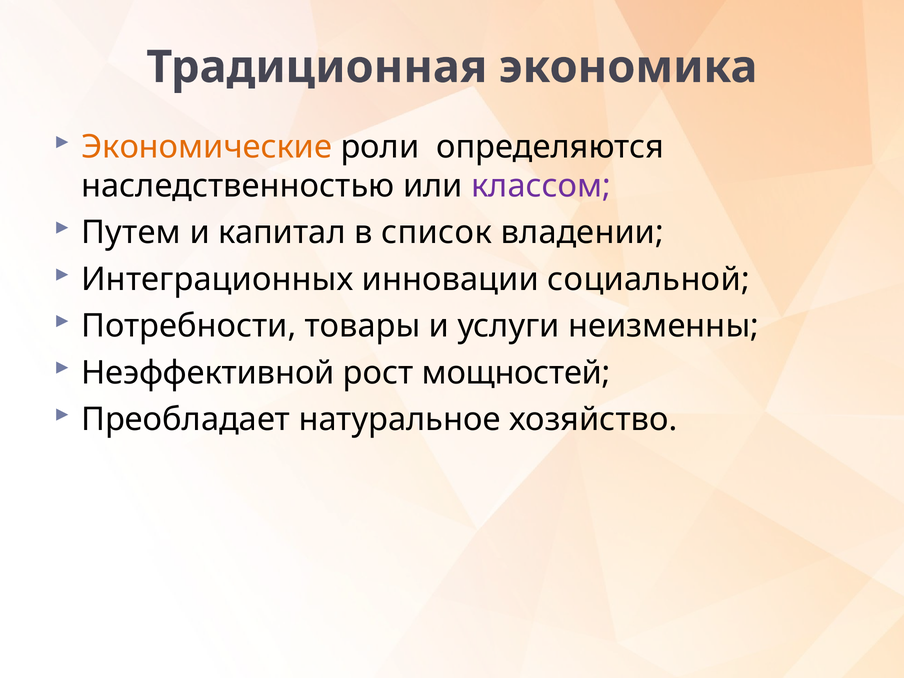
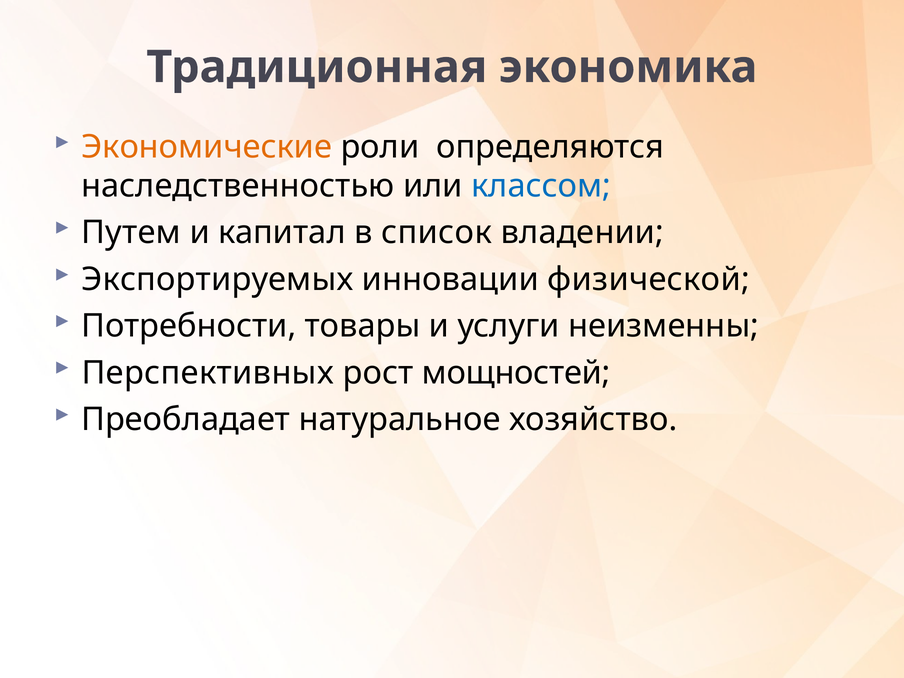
классом colour: purple -> blue
Интеграционных: Интеграционных -> Экспортируемых
социальной: социальной -> физической
Неэффективной: Неэффективной -> Перспективных
